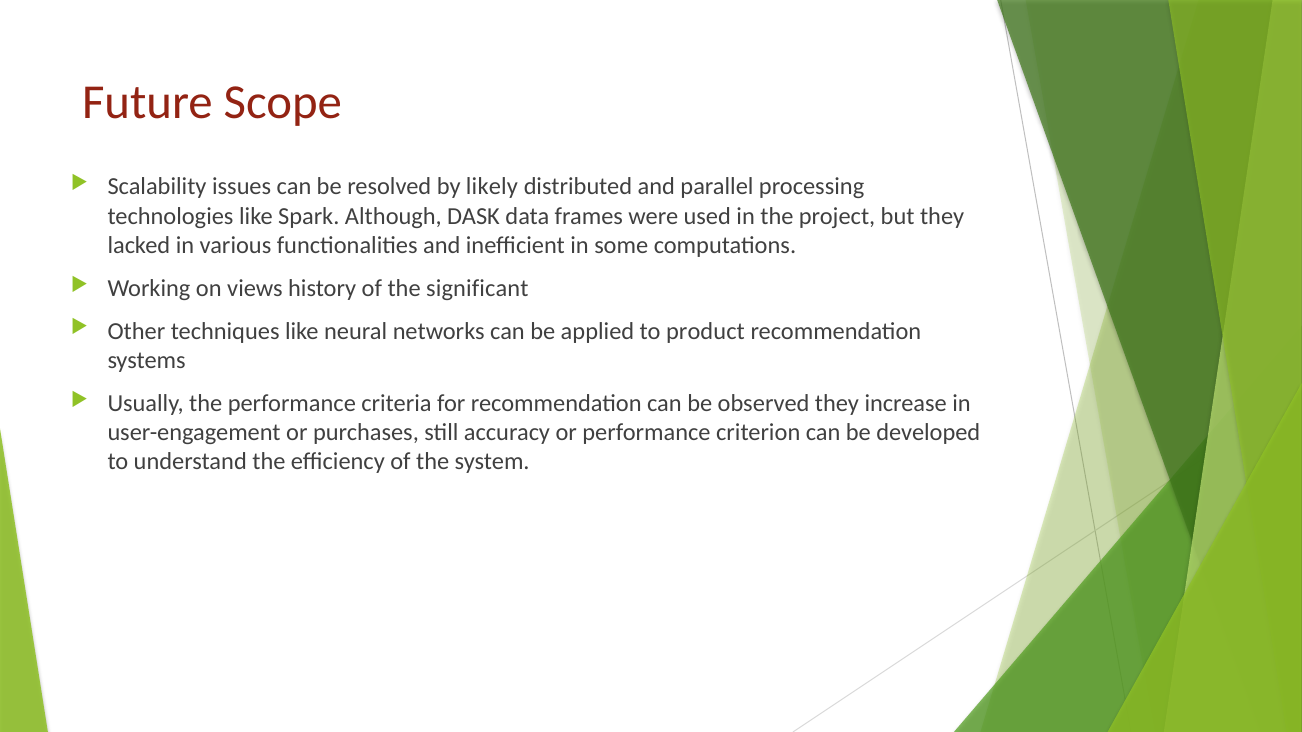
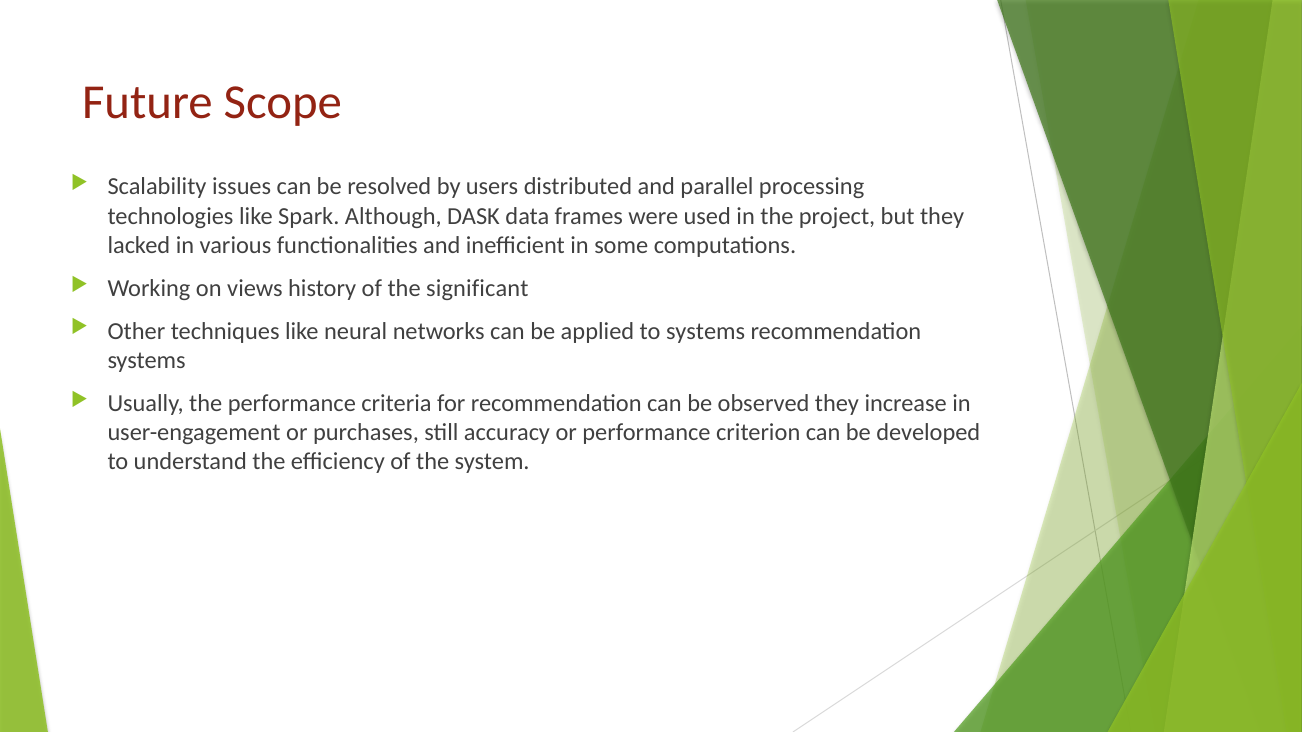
likely: likely -> users
to product: product -> systems
